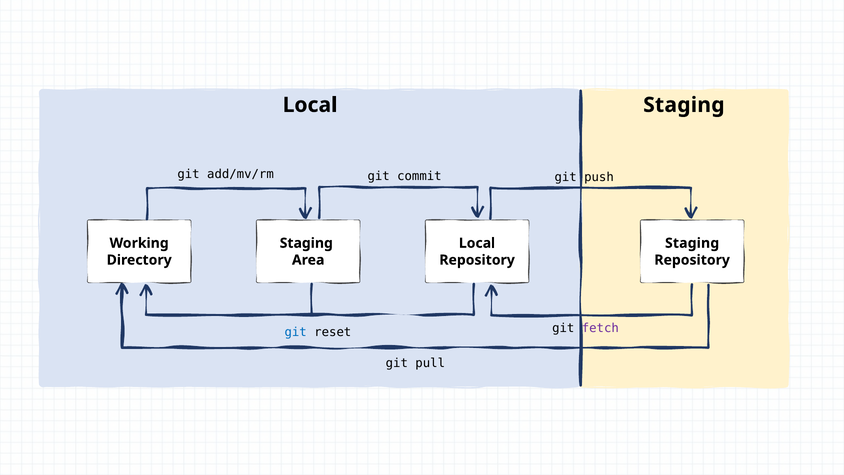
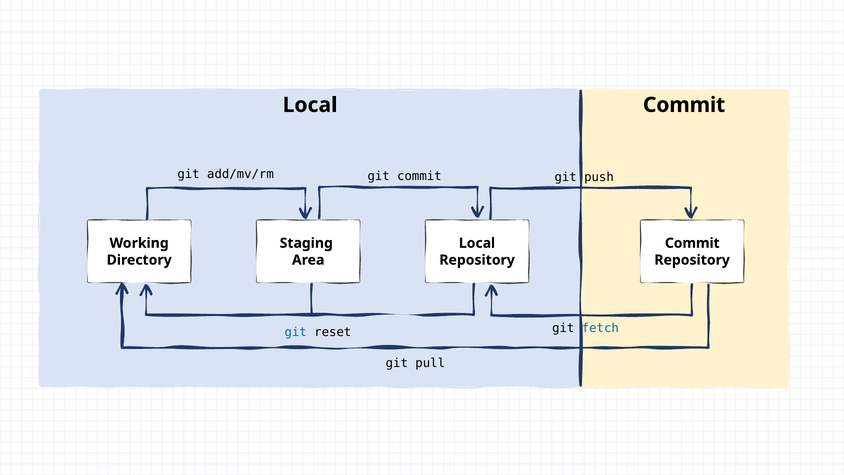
Local Staging: Staging -> Commit
Staging at (692, 243): Staging -> Commit
fetch colour: purple -> blue
